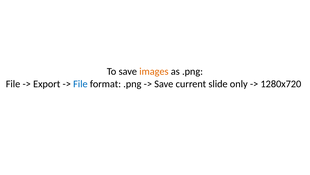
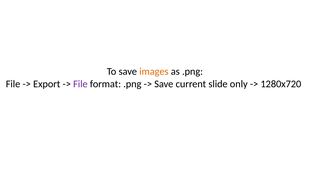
File at (80, 84) colour: blue -> purple
